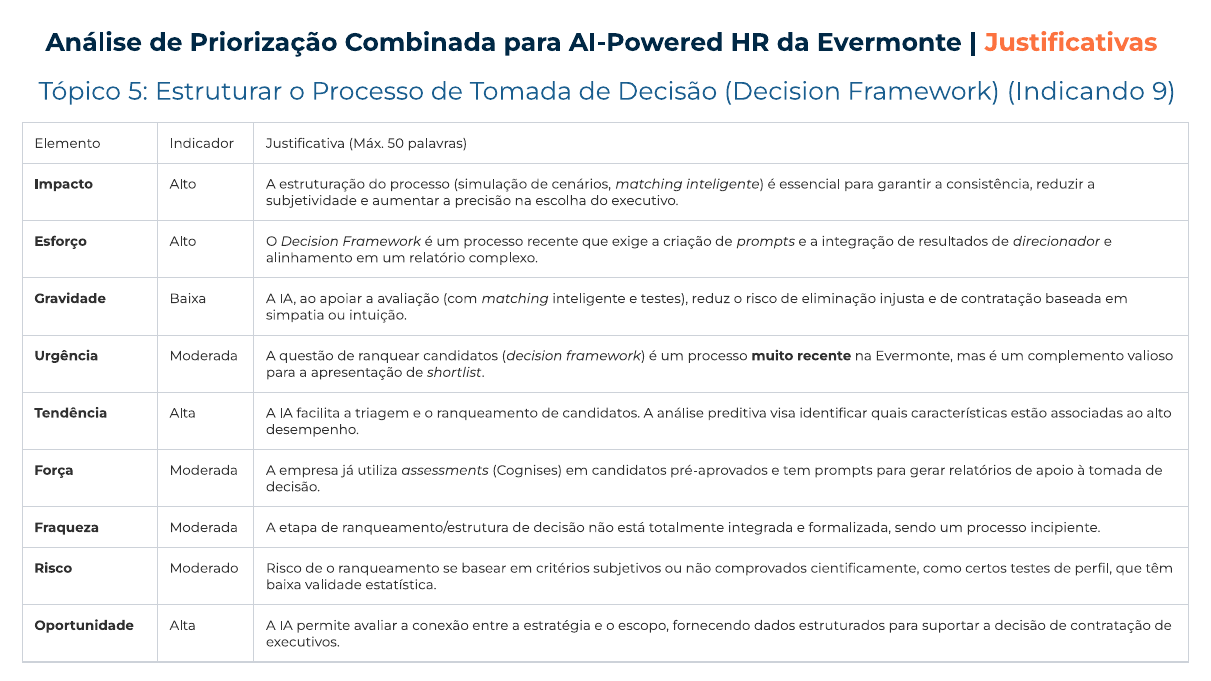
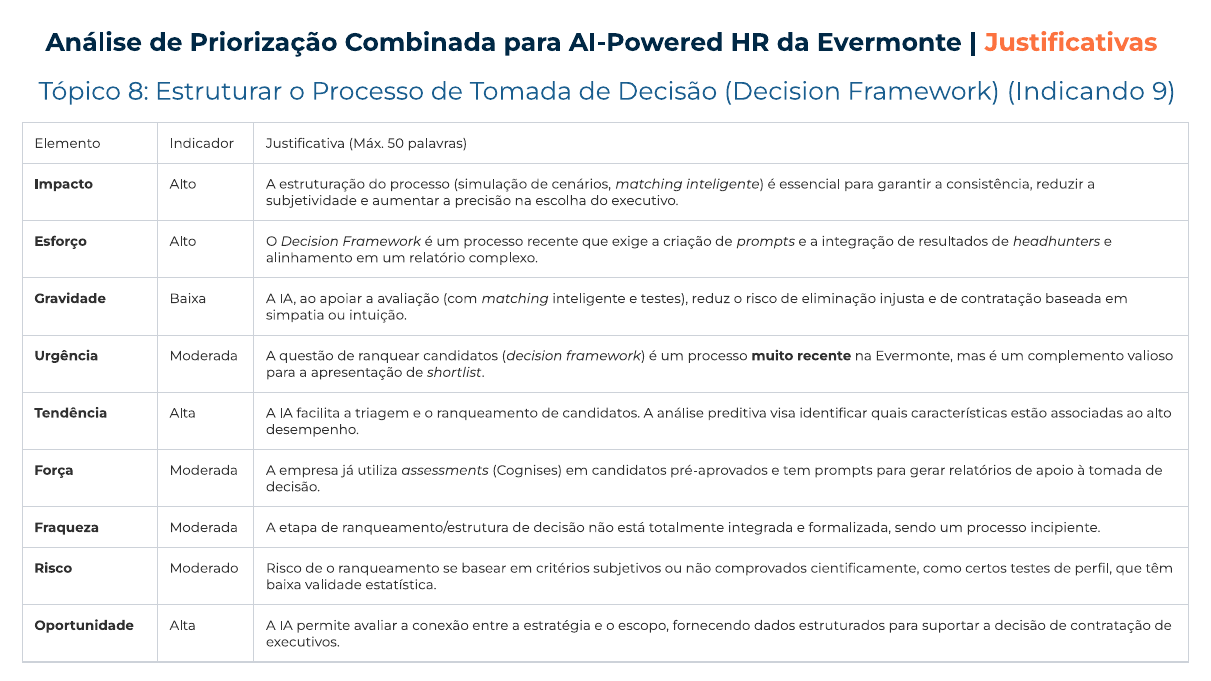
5: 5 -> 8
direcionador: direcionador -> headhunters
